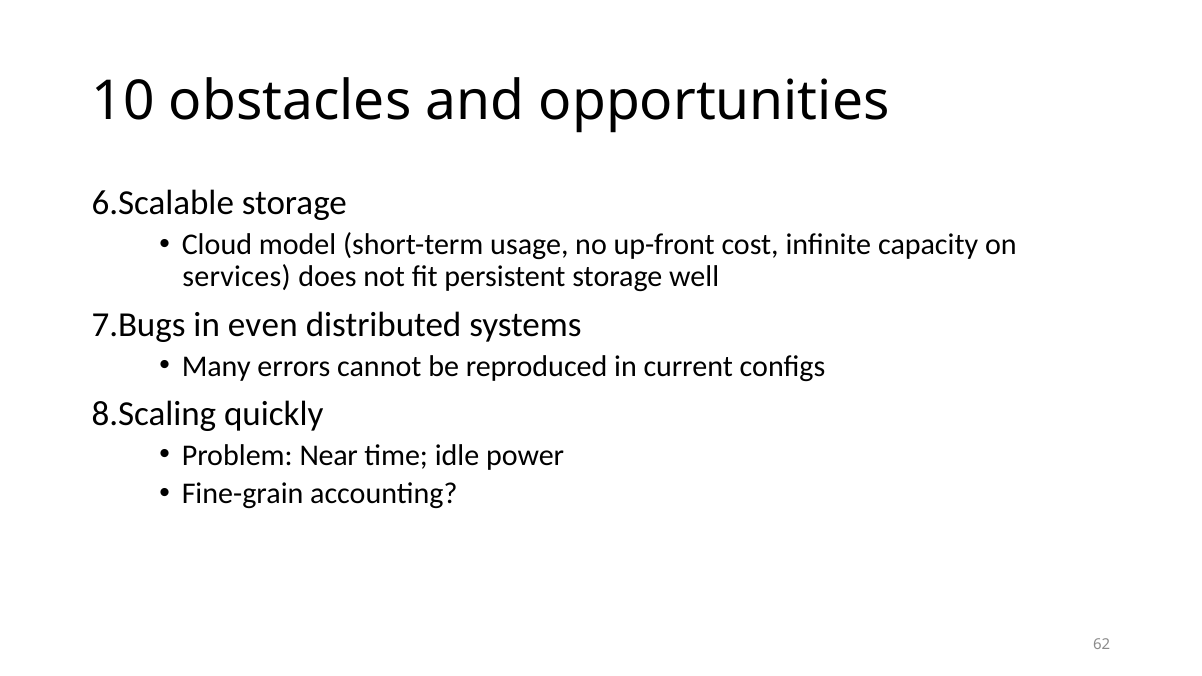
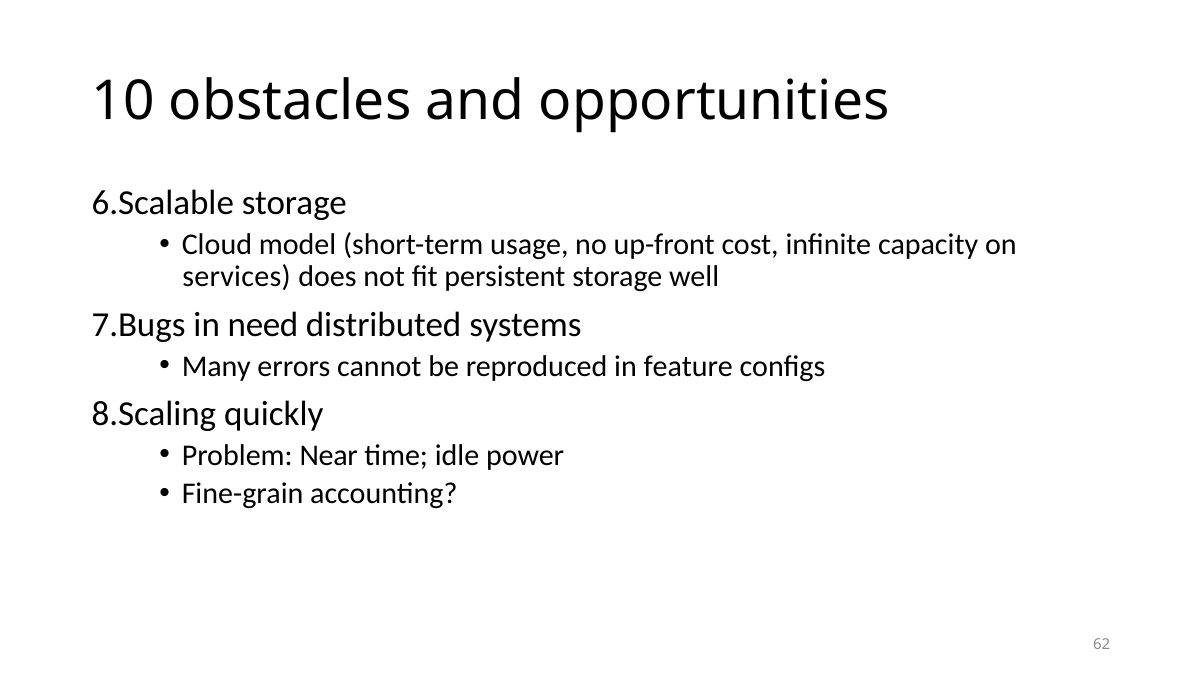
even: even -> need
current: current -> feature
